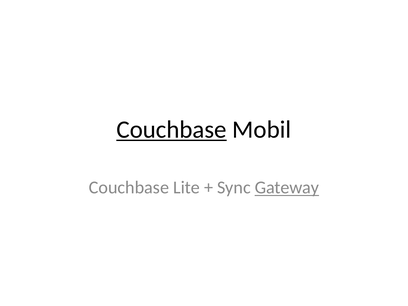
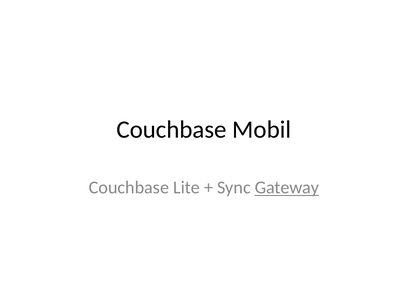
Couchbase at (172, 130) underline: present -> none
